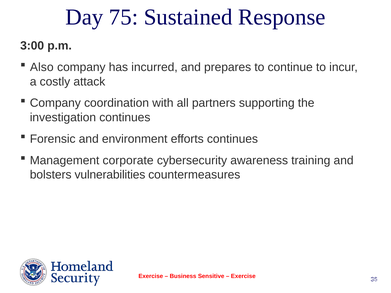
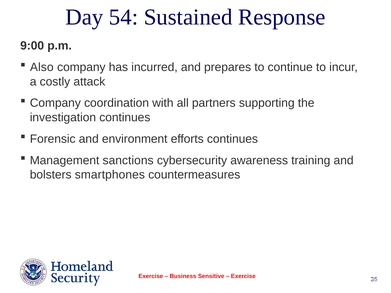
75: 75 -> 54
3:00: 3:00 -> 9:00
corporate: corporate -> sanctions
vulnerabilities: vulnerabilities -> smartphones
